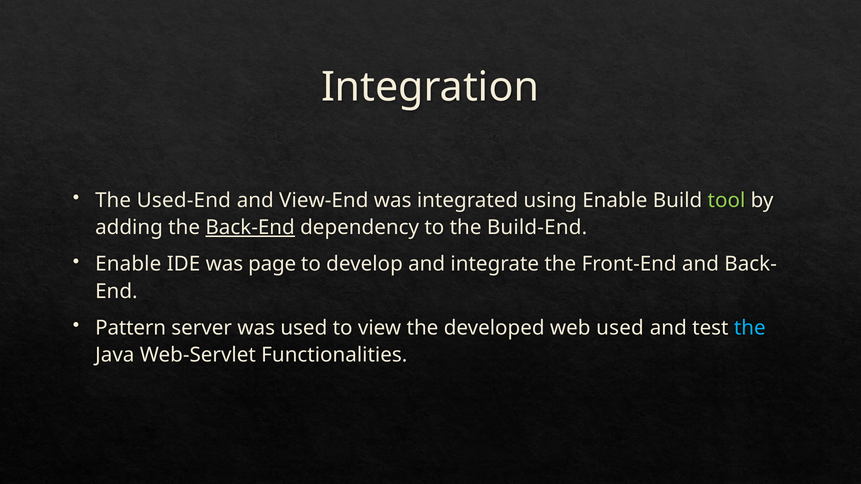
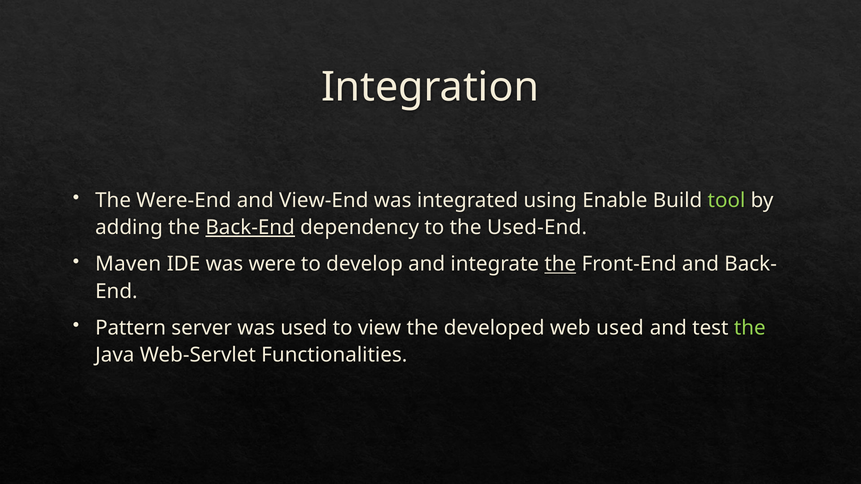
Used-End: Used-End -> Were-End
Build-End: Build-End -> Used-End
Enable at (128, 264): Enable -> Maven
page: page -> were
the at (560, 264) underline: none -> present
the at (750, 328) colour: light blue -> light green
